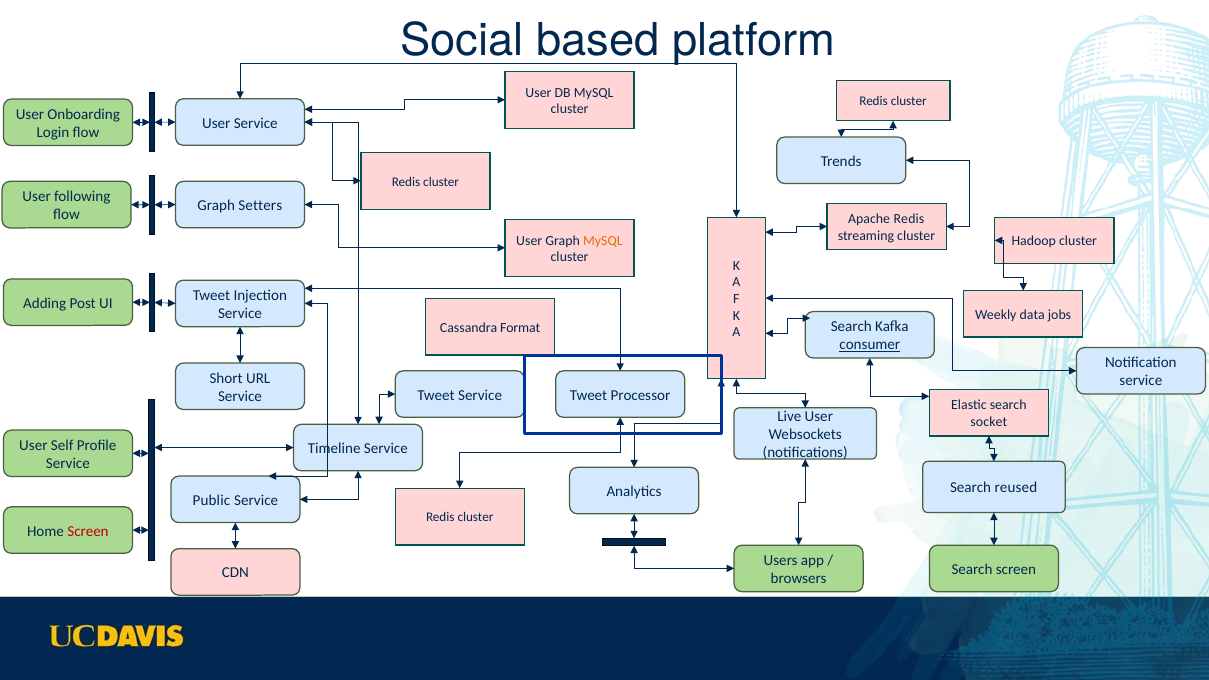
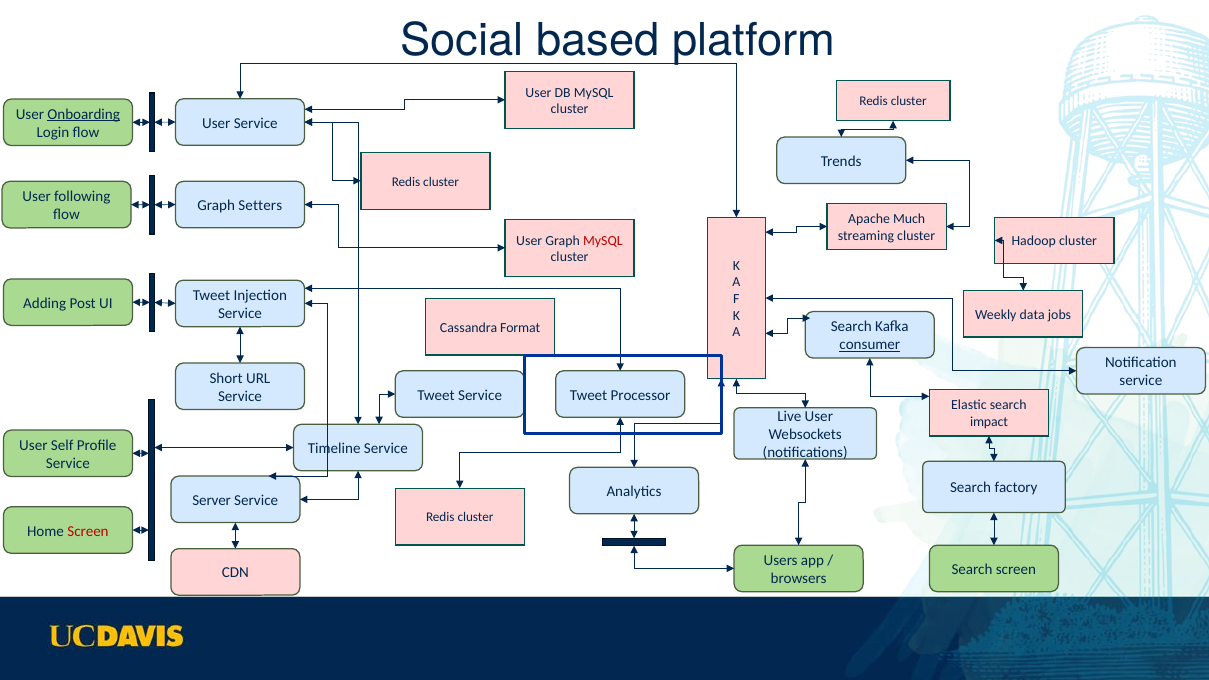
Onboarding underline: none -> present
Apache Redis: Redis -> Much
MySQL at (603, 240) colour: orange -> red
socket: socket -> impact
reused: reused -> factory
Public: Public -> Server
